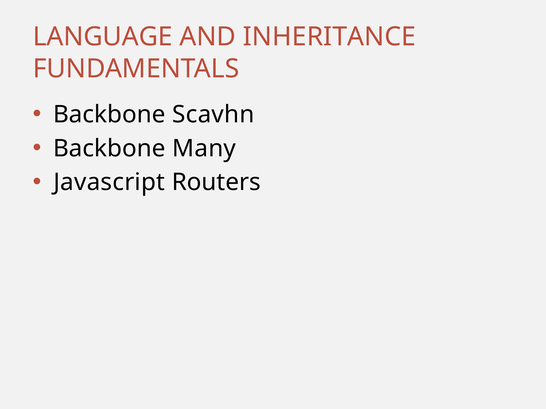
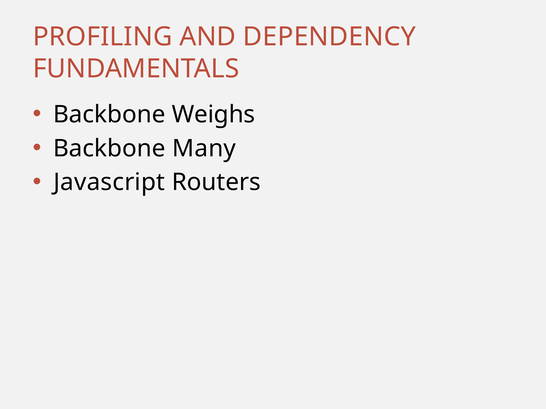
LANGUAGE: LANGUAGE -> PROFILING
INHERITANCE: INHERITANCE -> DEPENDENCY
Scavhn: Scavhn -> Weighs
